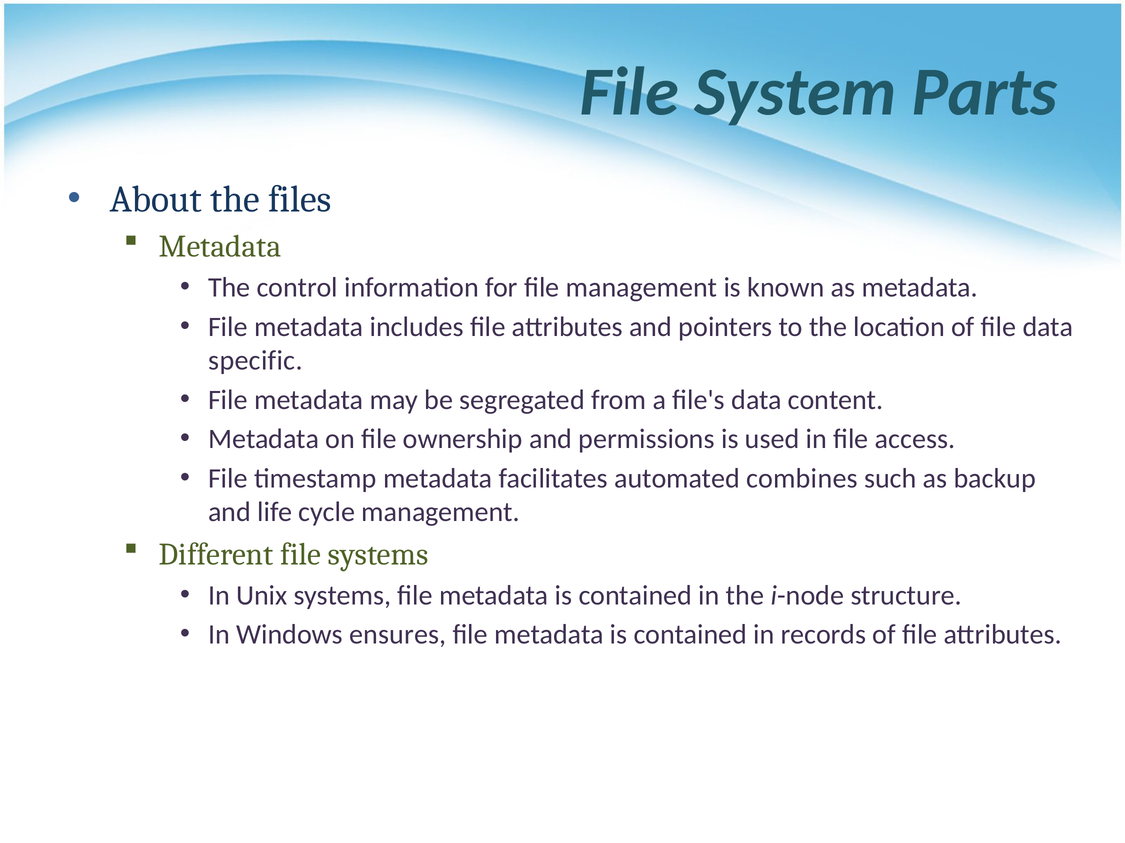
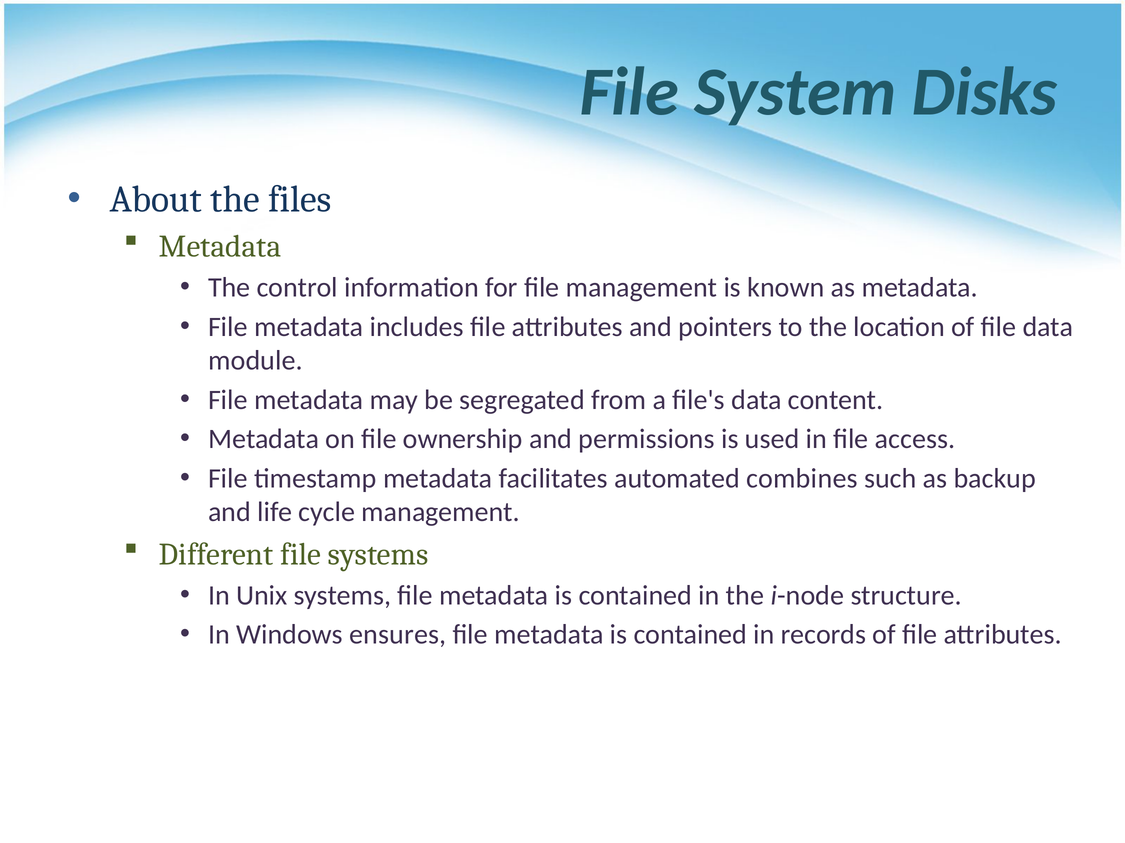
Parts: Parts -> Disks
specific: specific -> module
